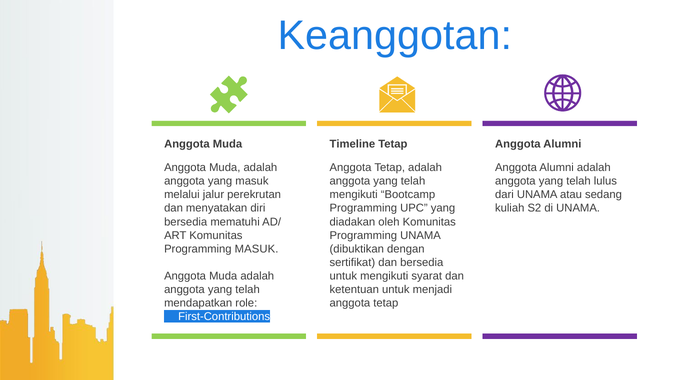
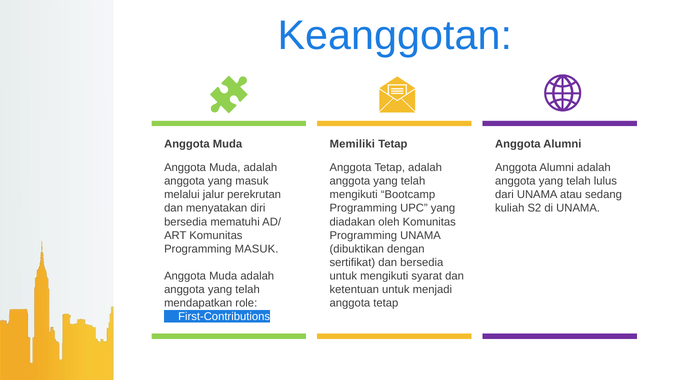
Timeline: Timeline -> Memiliki
